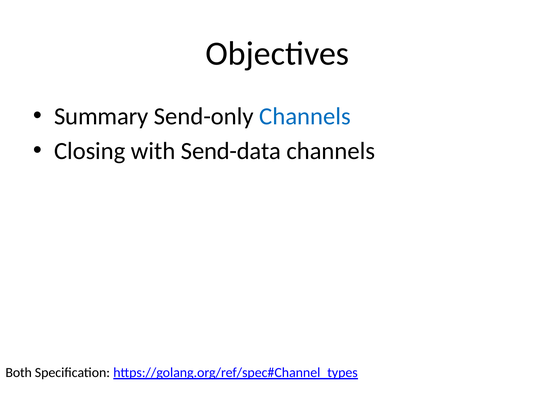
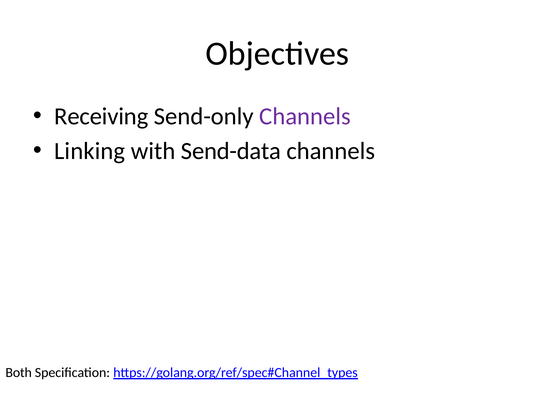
Summary: Summary -> Receiving
Channels at (305, 116) colour: blue -> purple
Closing: Closing -> Linking
